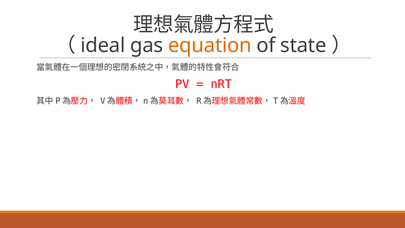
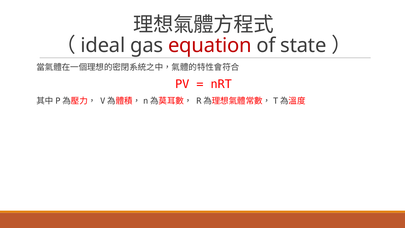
equation colour: orange -> red
